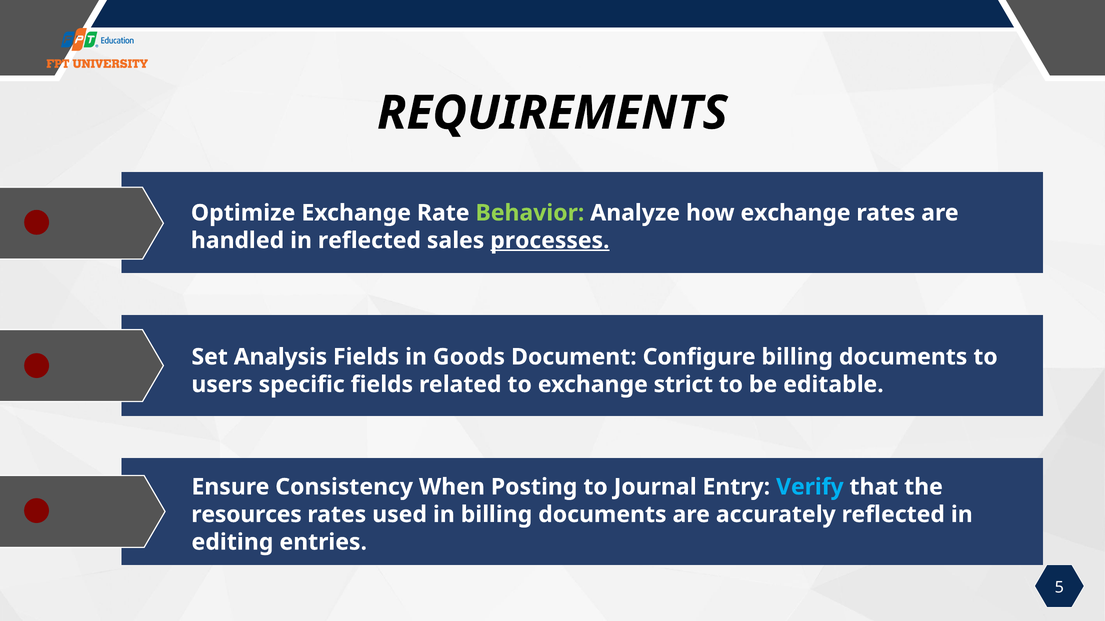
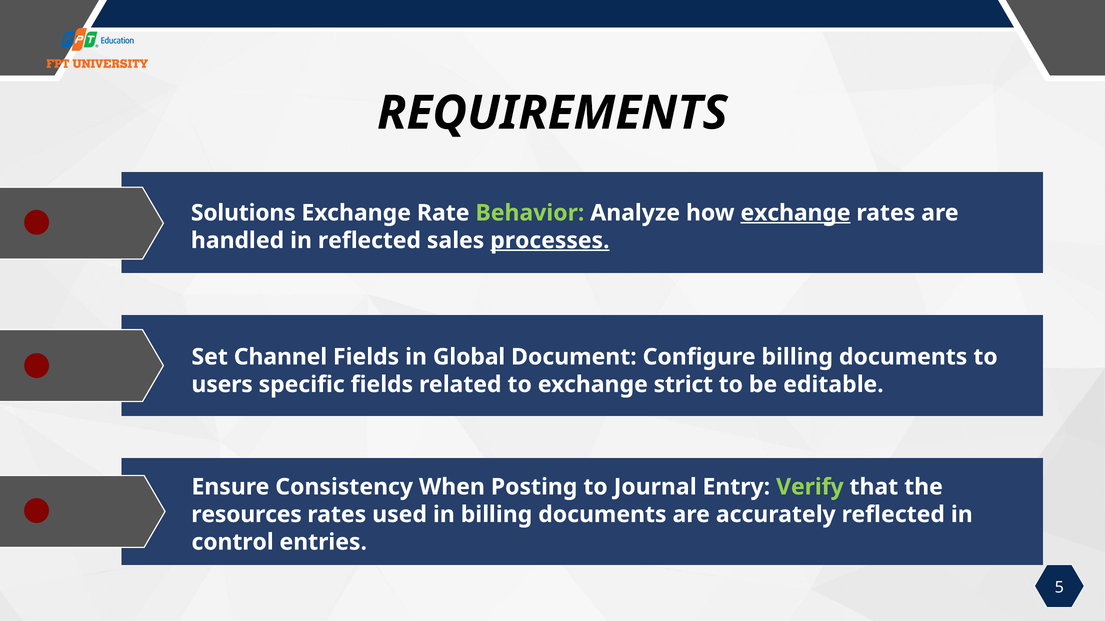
Optimize: Optimize -> Solutions
exchange at (796, 213) underline: none -> present
Analysis: Analysis -> Channel
Goods: Goods -> Global
Verify colour: light blue -> light green
editing: editing -> control
